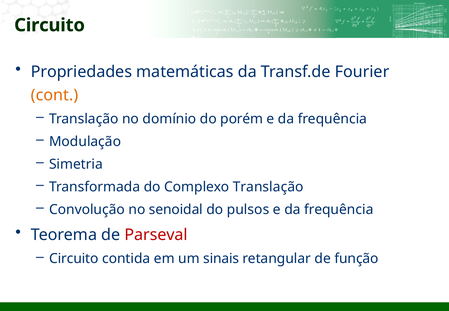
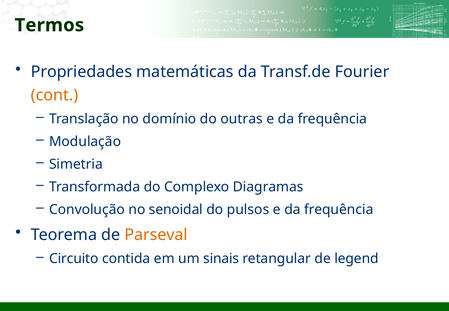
Circuito at (50, 25): Circuito -> Termos
porém: porém -> outras
Complexo Translação: Translação -> Diagramas
Parseval colour: red -> orange
função: função -> legend
